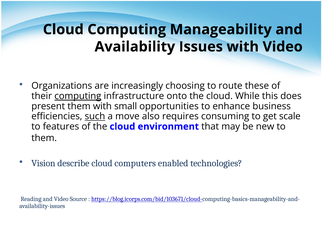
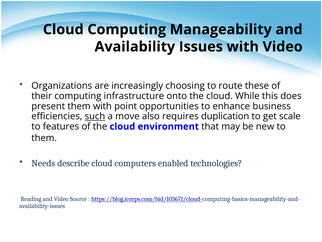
computing at (78, 96) underline: present -> none
small: small -> point
consuming: consuming -> duplication
Vision: Vision -> Needs
